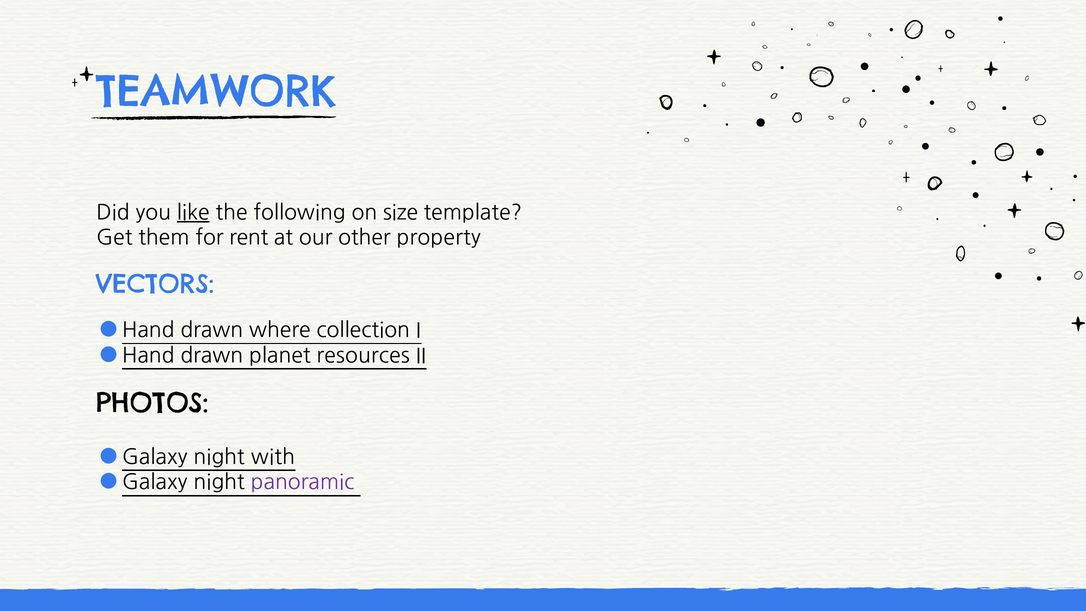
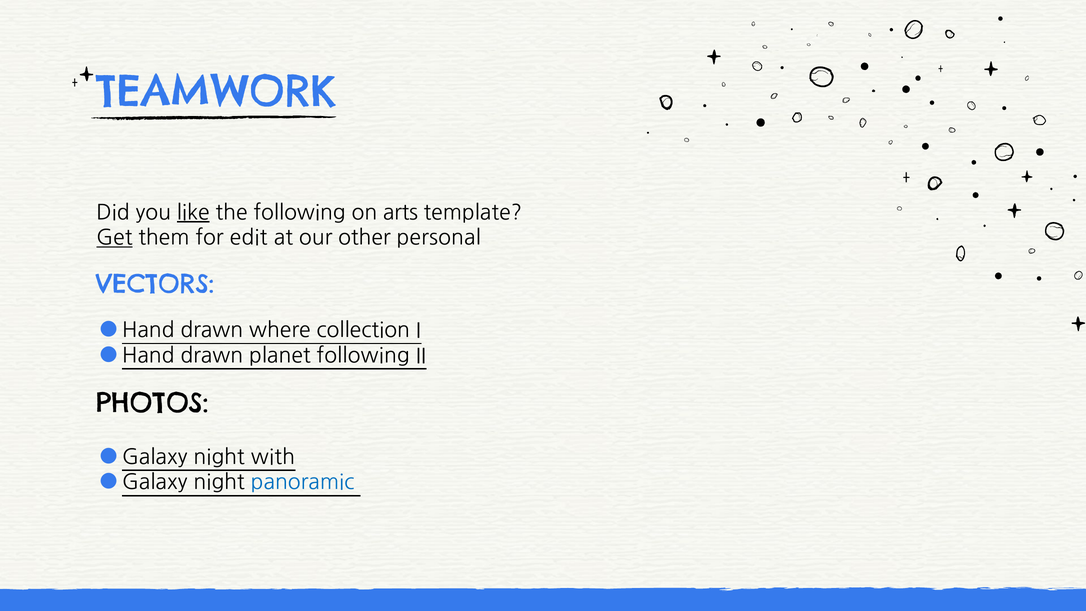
size: size -> arts
Get underline: none -> present
rent: rent -> edit
property: property -> personal
planet resources: resources -> following
panoramic colour: purple -> blue
